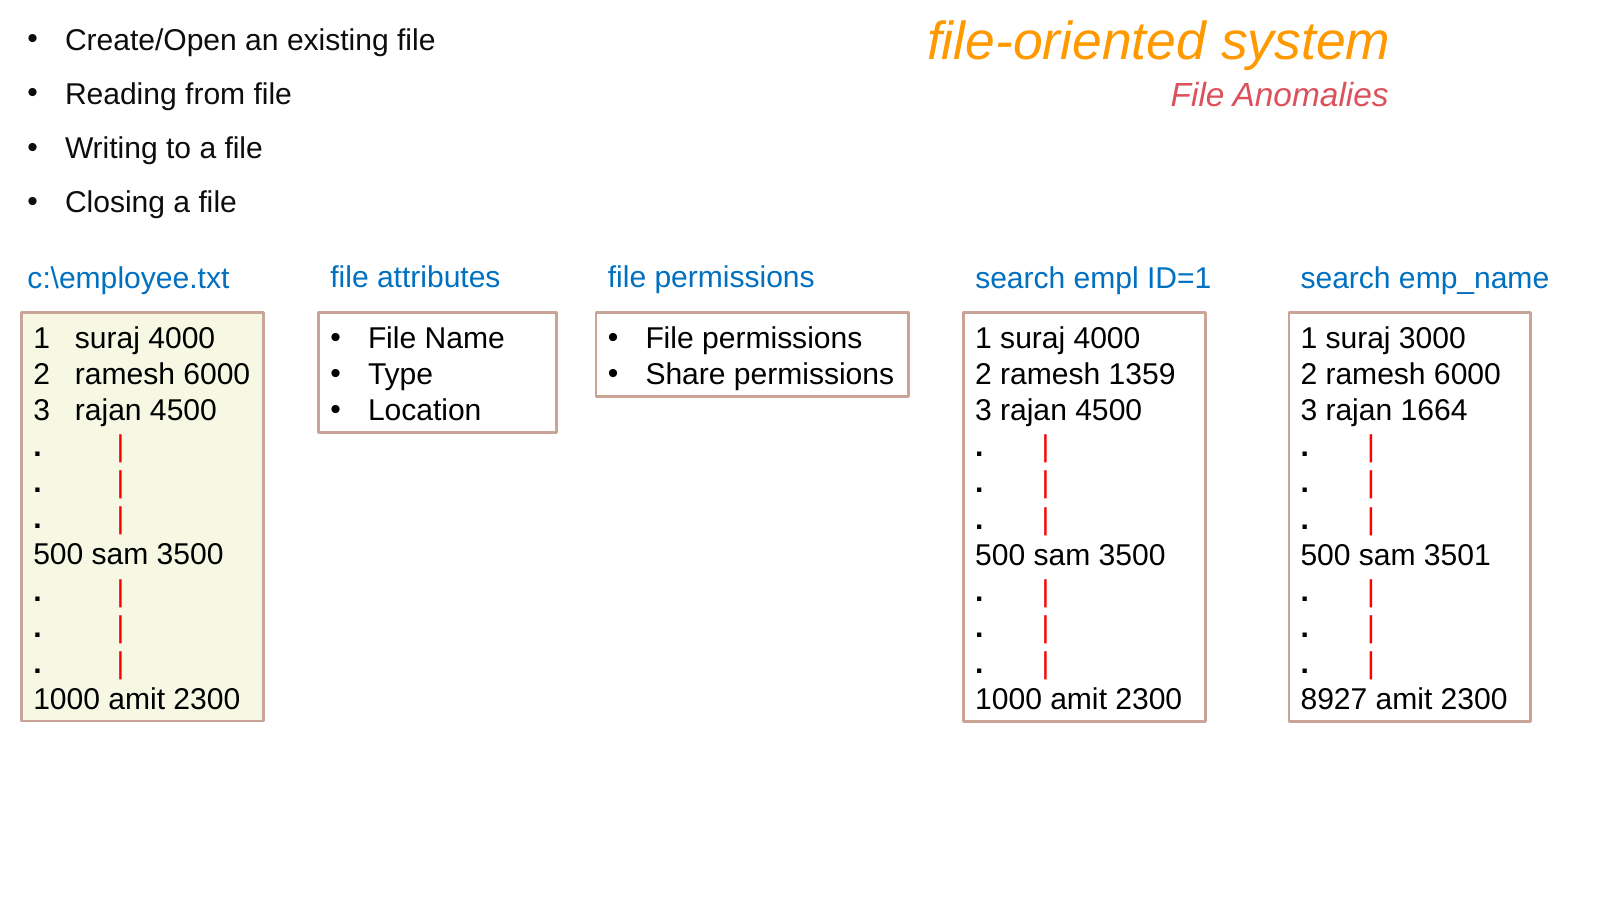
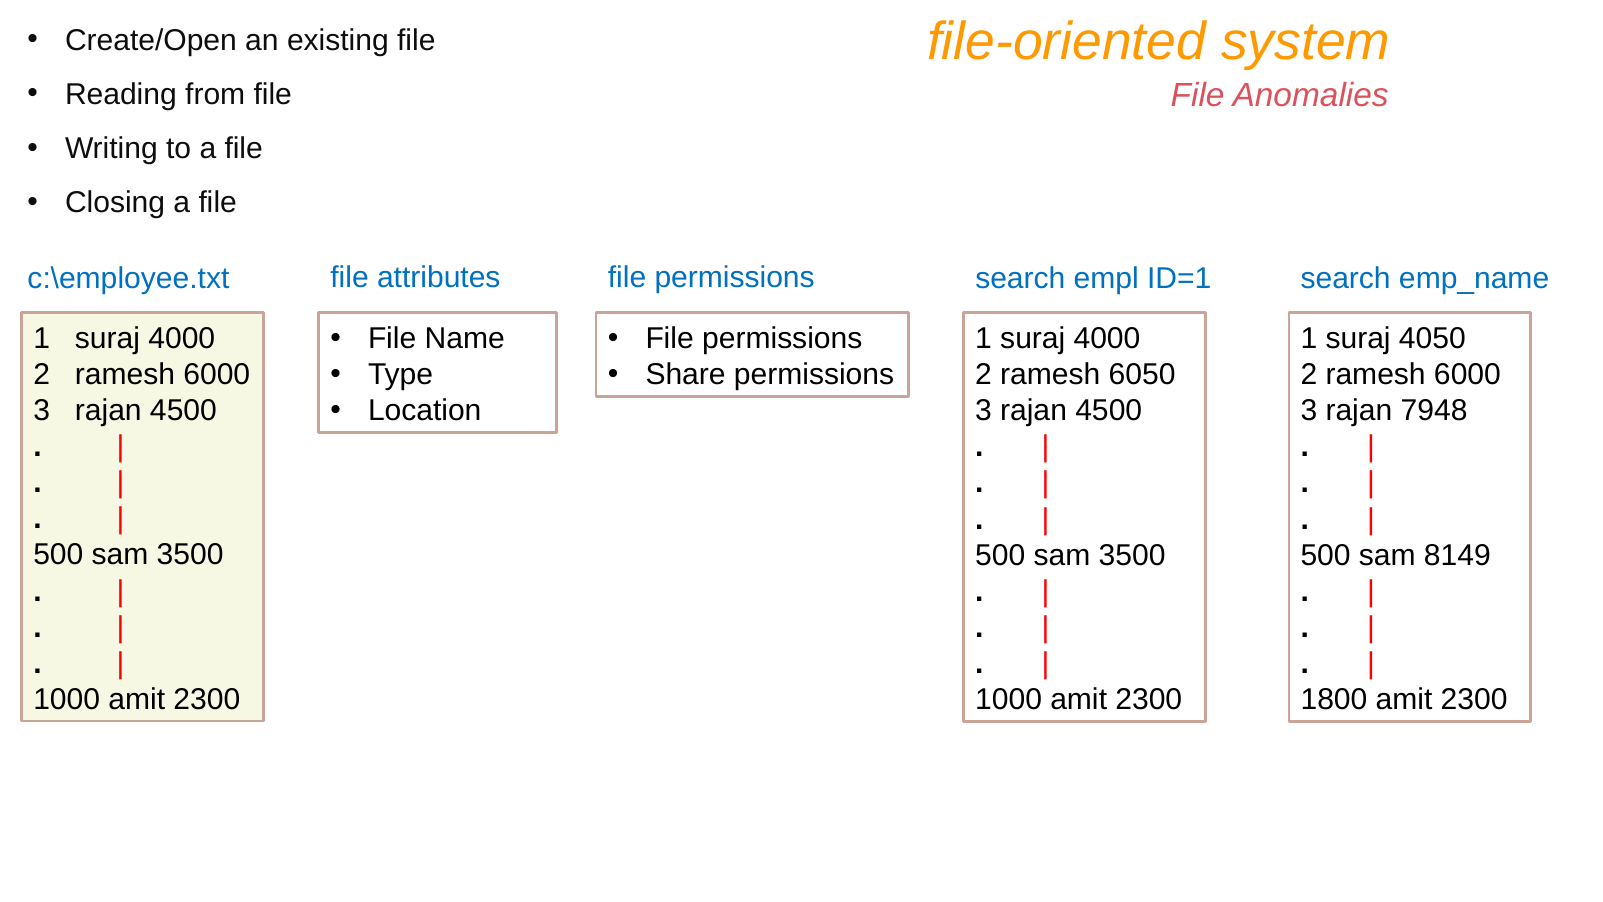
3000: 3000 -> 4050
1359: 1359 -> 6050
1664: 1664 -> 7948
3501: 3501 -> 8149
8927: 8927 -> 1800
